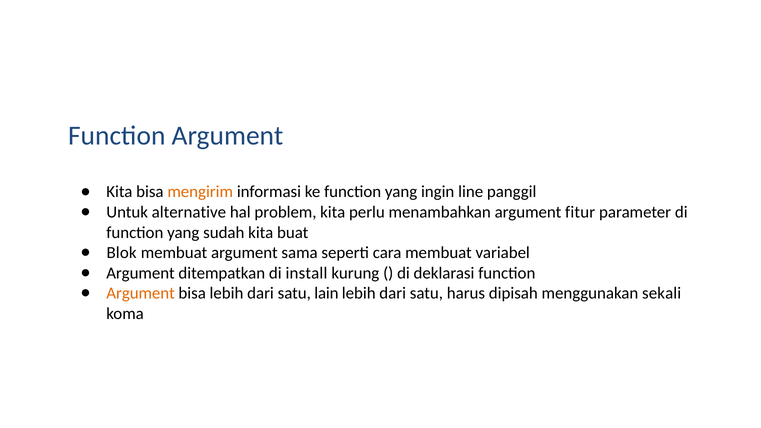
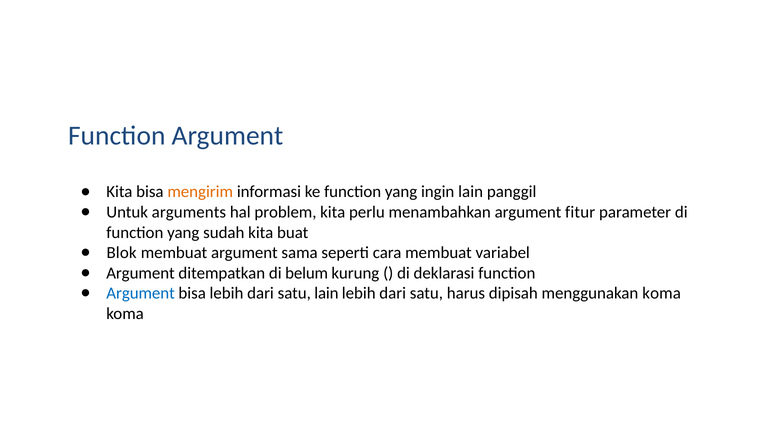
ingin line: line -> lain
alternative: alternative -> arguments
install: install -> belum
Argument at (141, 293) colour: orange -> blue
menggunakan sekali: sekali -> koma
